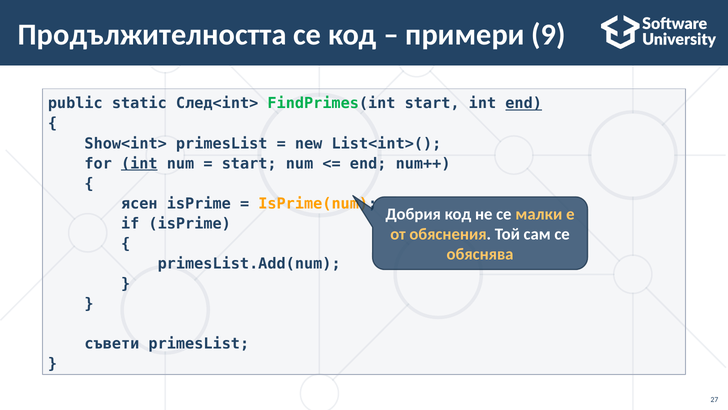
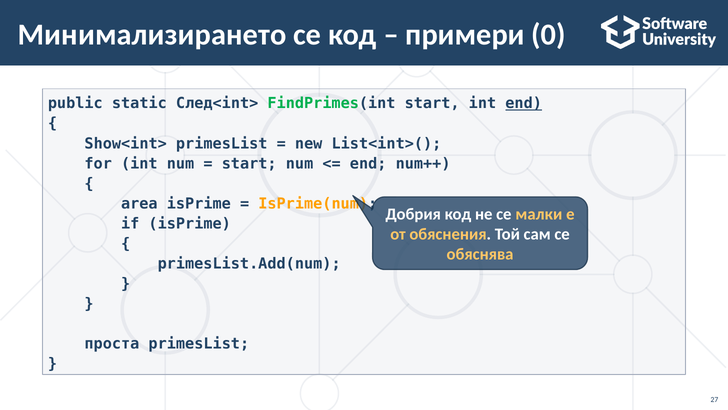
Продължителността: Продължителността -> Минимализирането
9: 9 -> 0
int at (139, 163) underline: present -> none
ясен: ясен -> area
съвети: съвети -> проста
